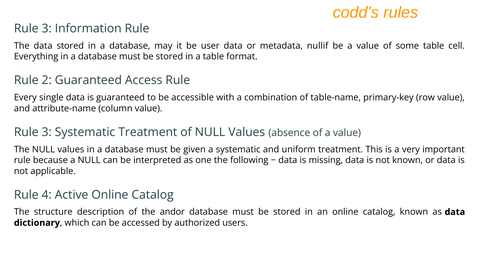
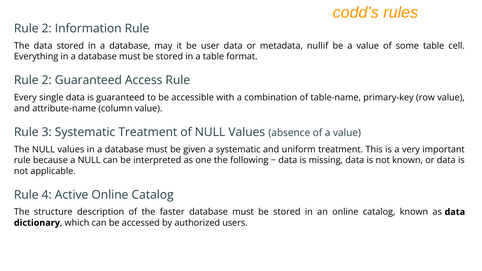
3 at (47, 29): 3 -> 2
andor: andor -> faster
